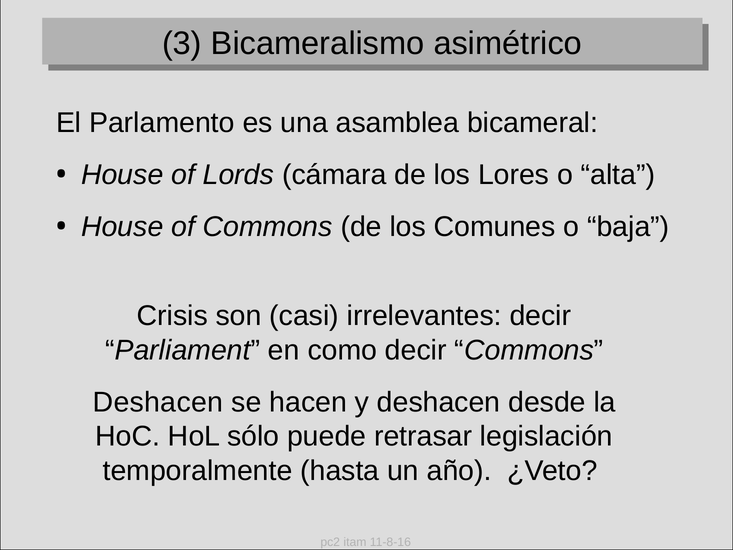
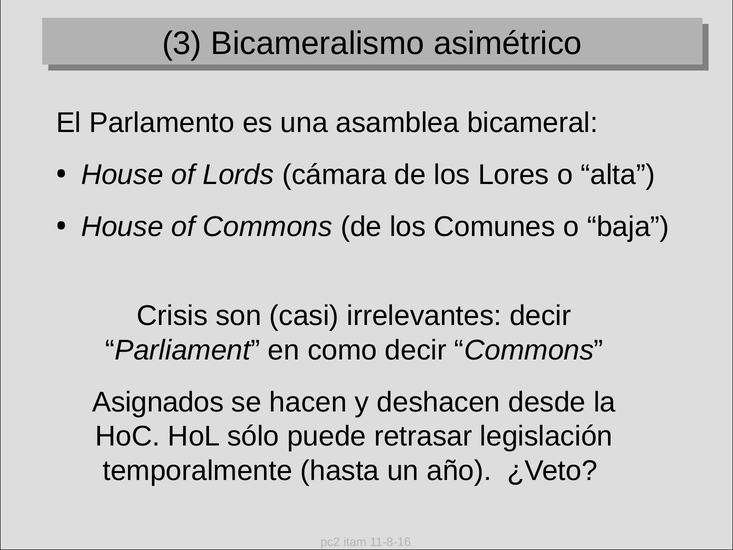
Deshacen at (158, 402): Deshacen -> Asignados
